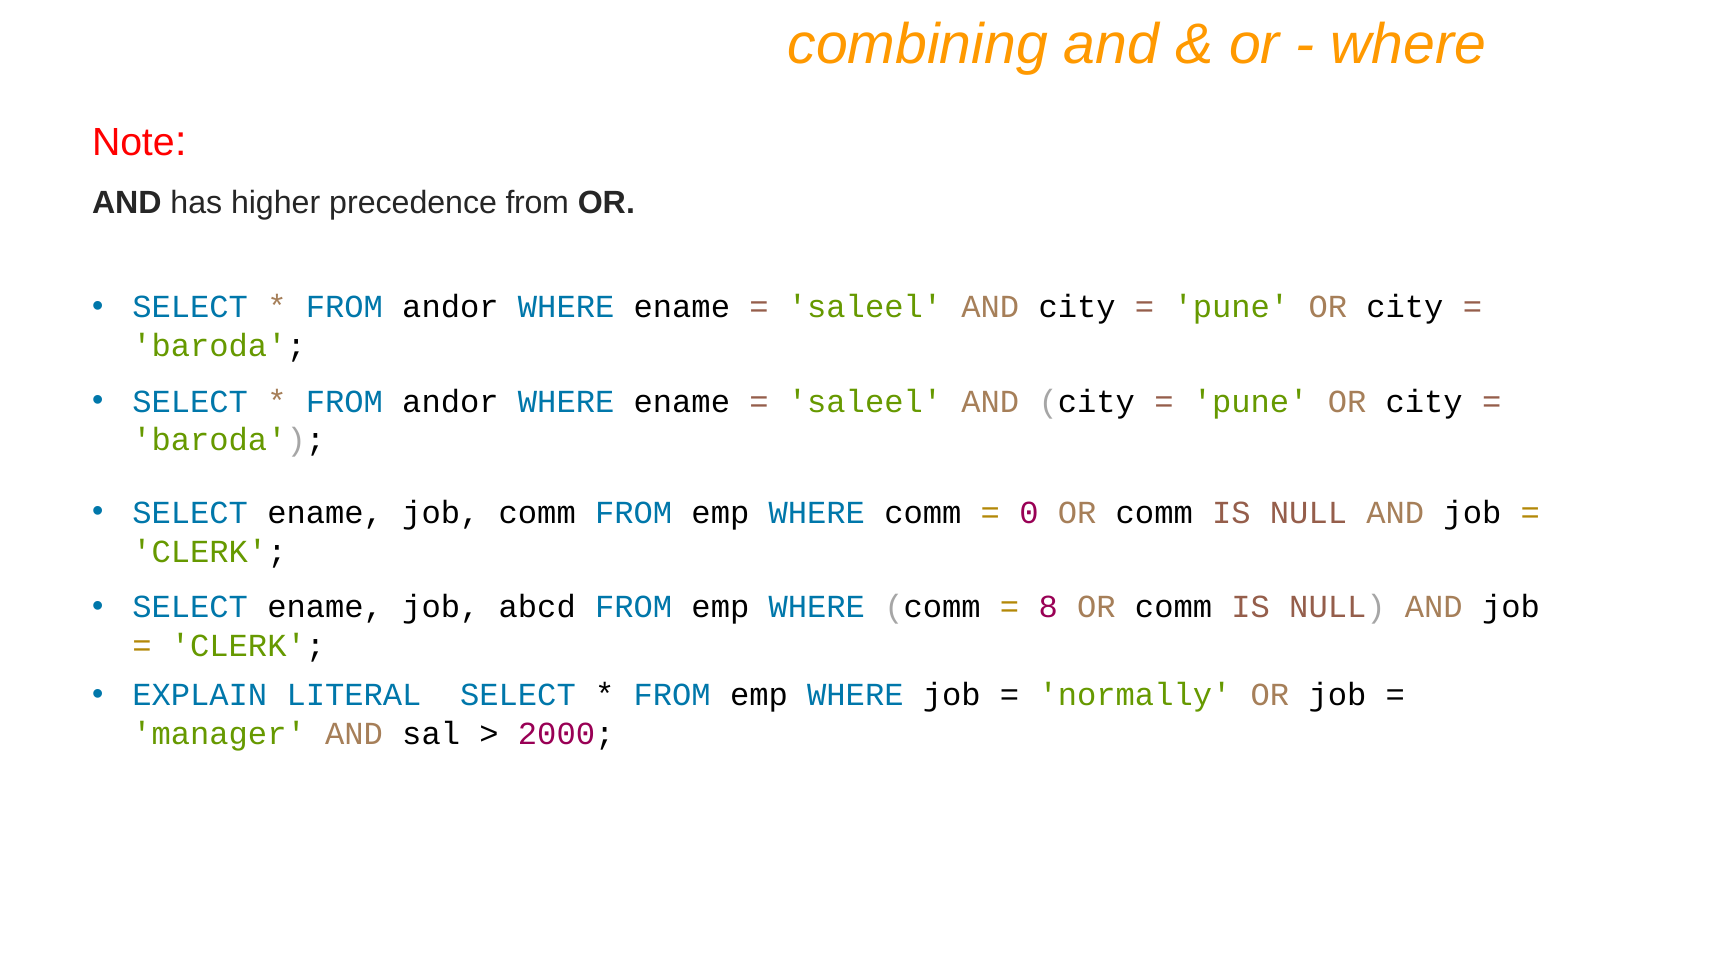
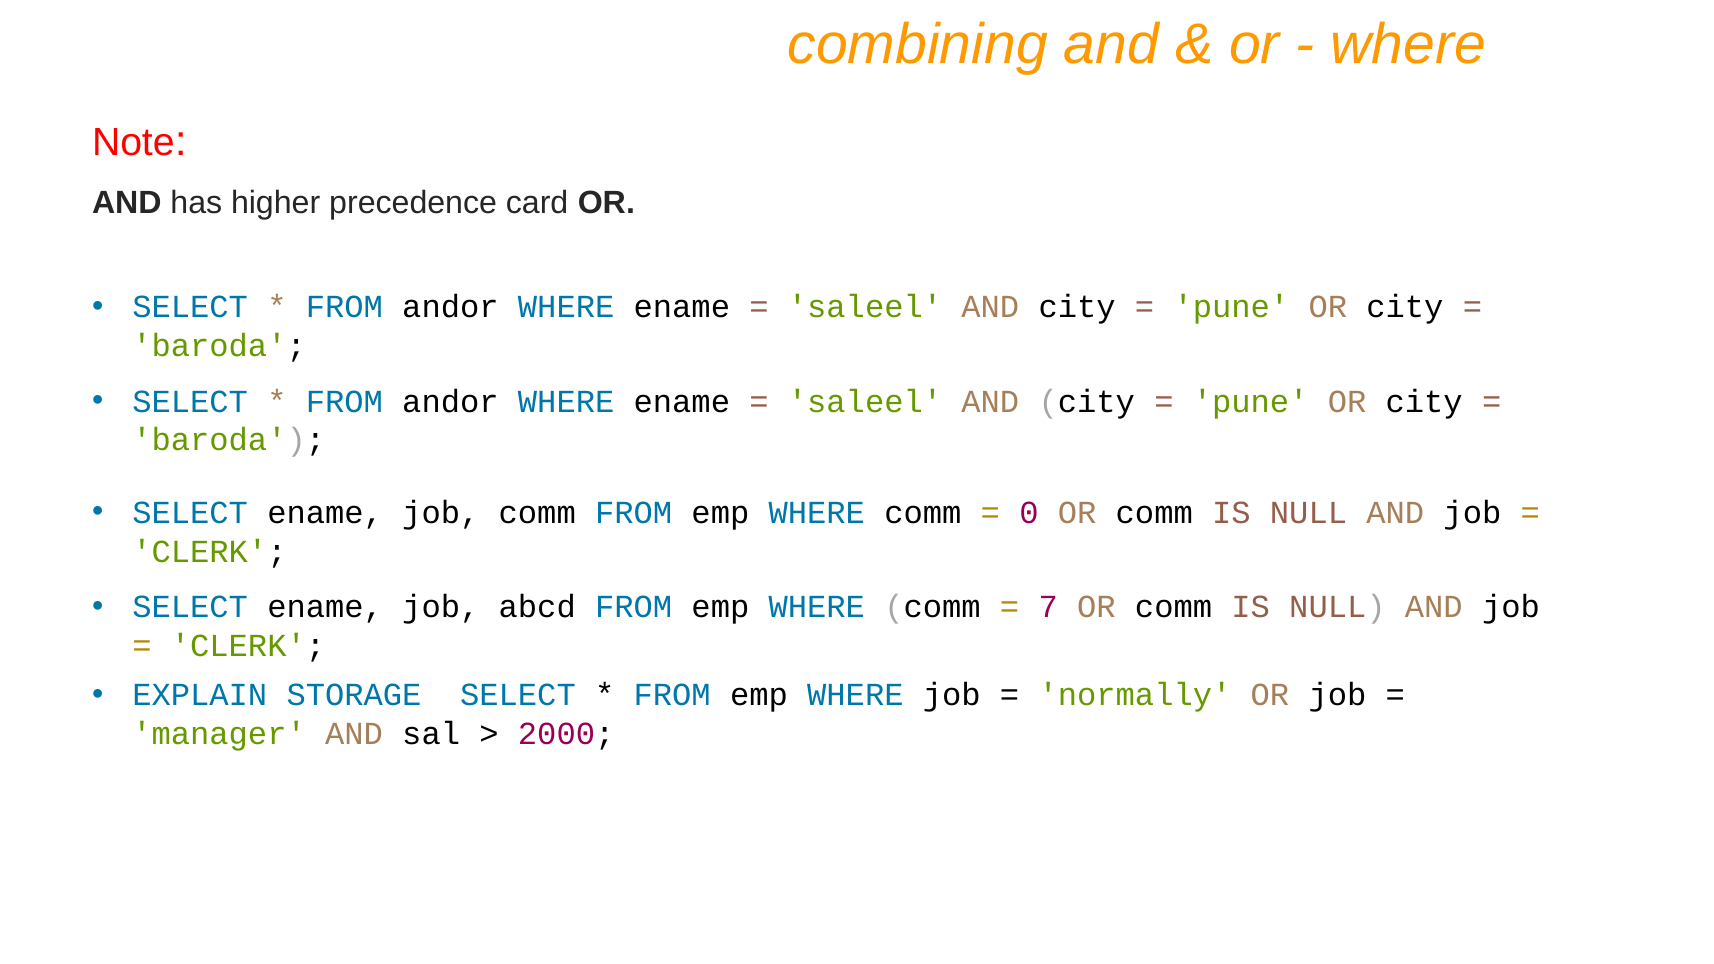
precedence from: from -> card
8: 8 -> 7
LITERAL: LITERAL -> STORAGE
